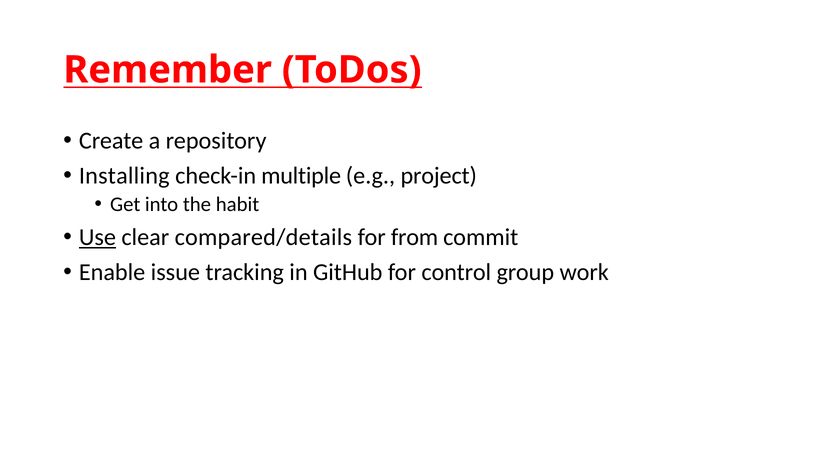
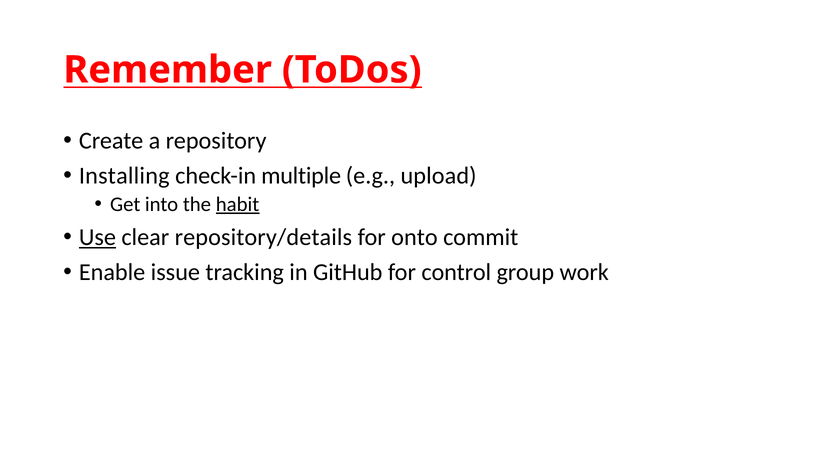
project: project -> upload
habit underline: none -> present
compared/details: compared/details -> repository/details
from: from -> onto
